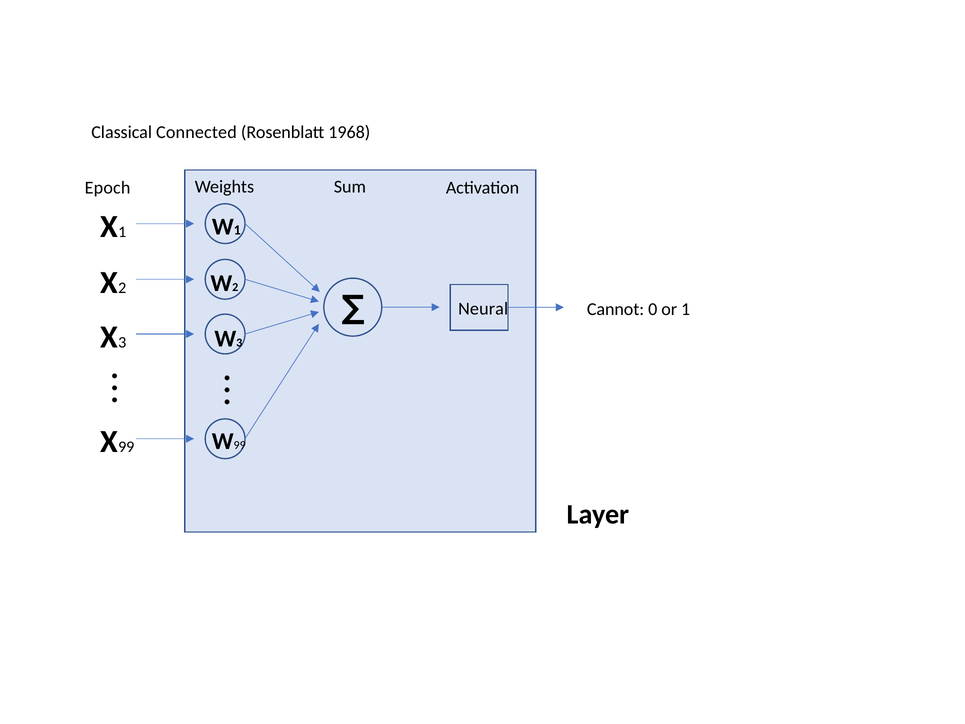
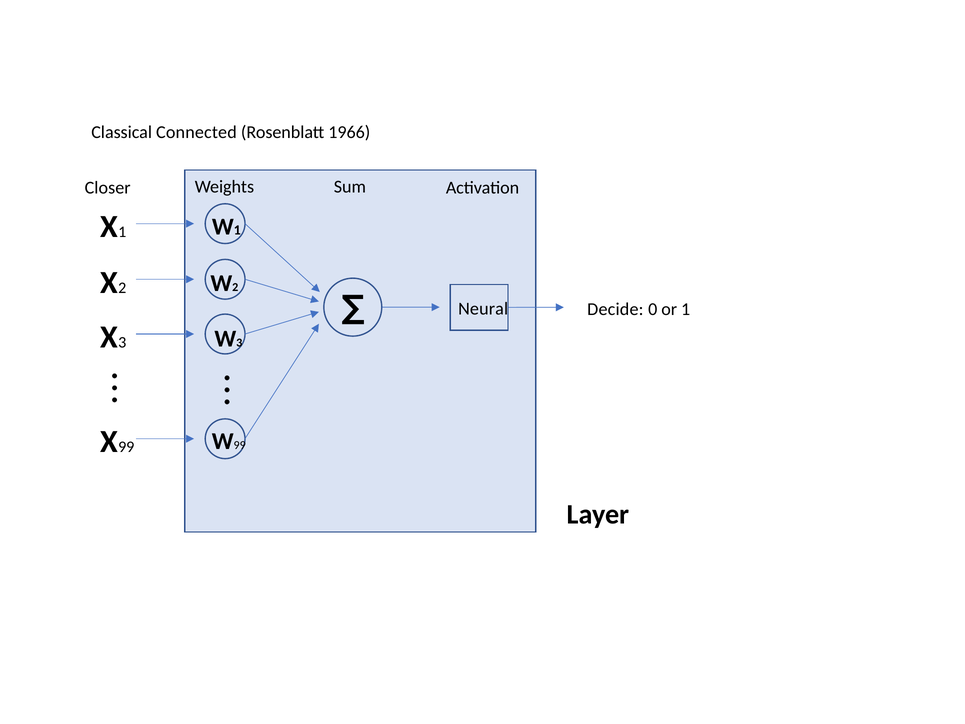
1968: 1968 -> 1966
Epoch: Epoch -> Closer
Cannot: Cannot -> Decide
